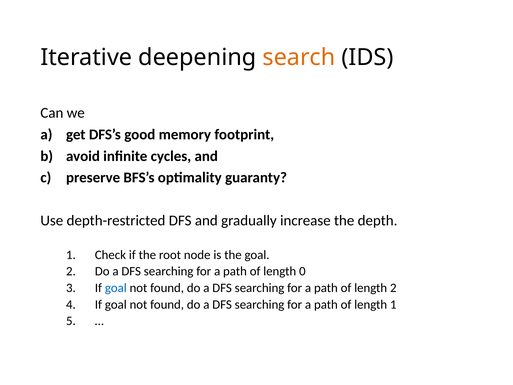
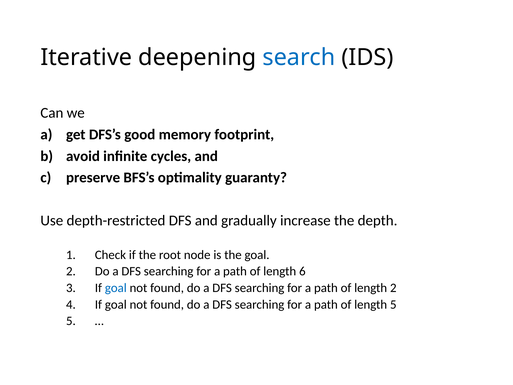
search colour: orange -> blue
0: 0 -> 6
length 1: 1 -> 5
